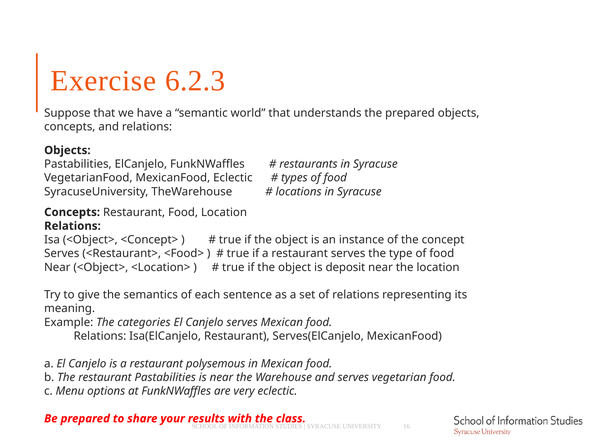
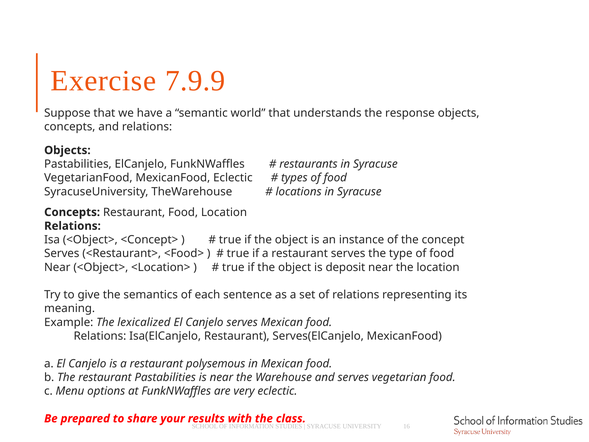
6.2.3: 6.2.3 -> 7.9.9
the prepared: prepared -> response
categories: categories -> lexicalized
